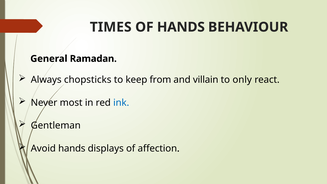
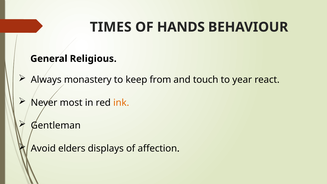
Ramadan: Ramadan -> Religious
chopsticks: chopsticks -> monastery
villain: villain -> touch
only: only -> year
ink colour: blue -> orange
Avoid hands: hands -> elders
